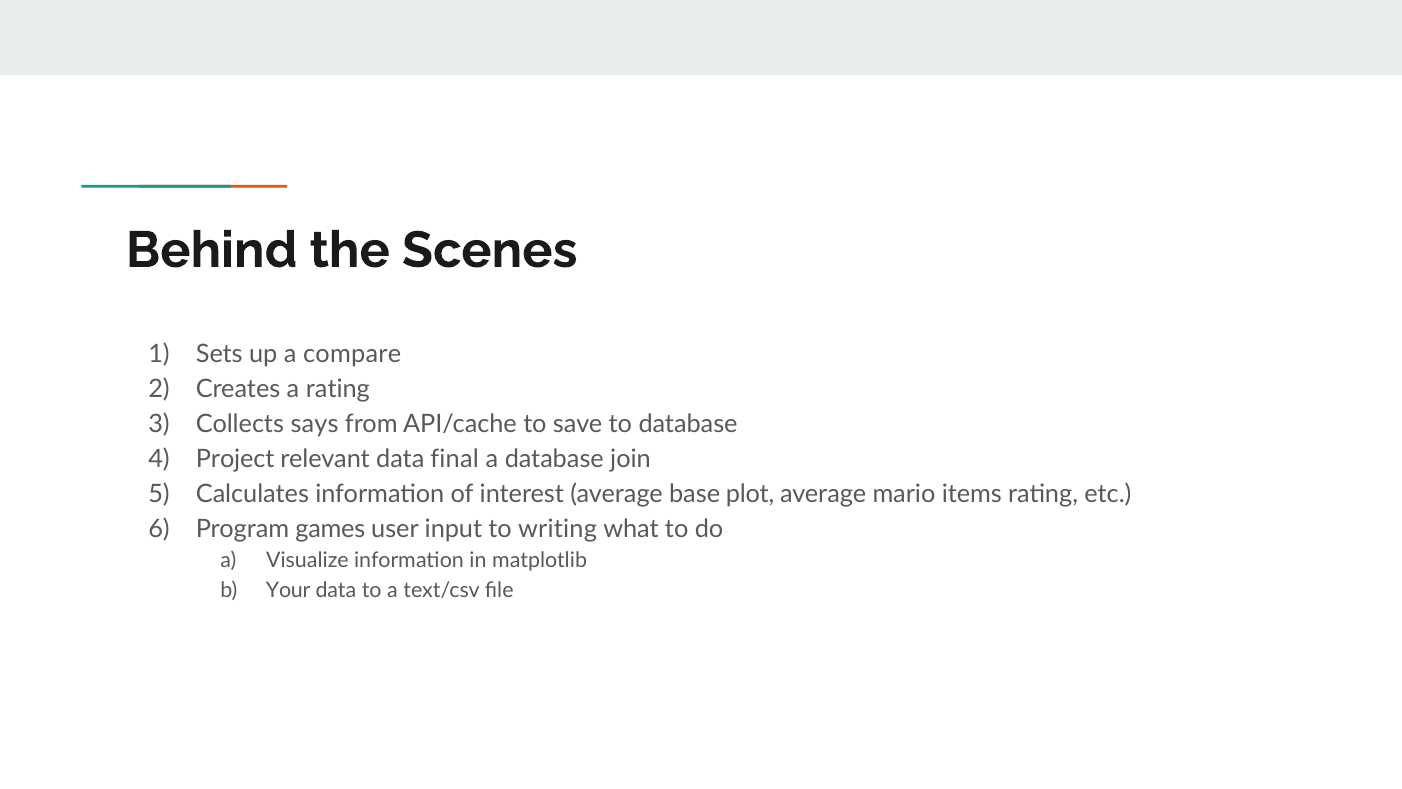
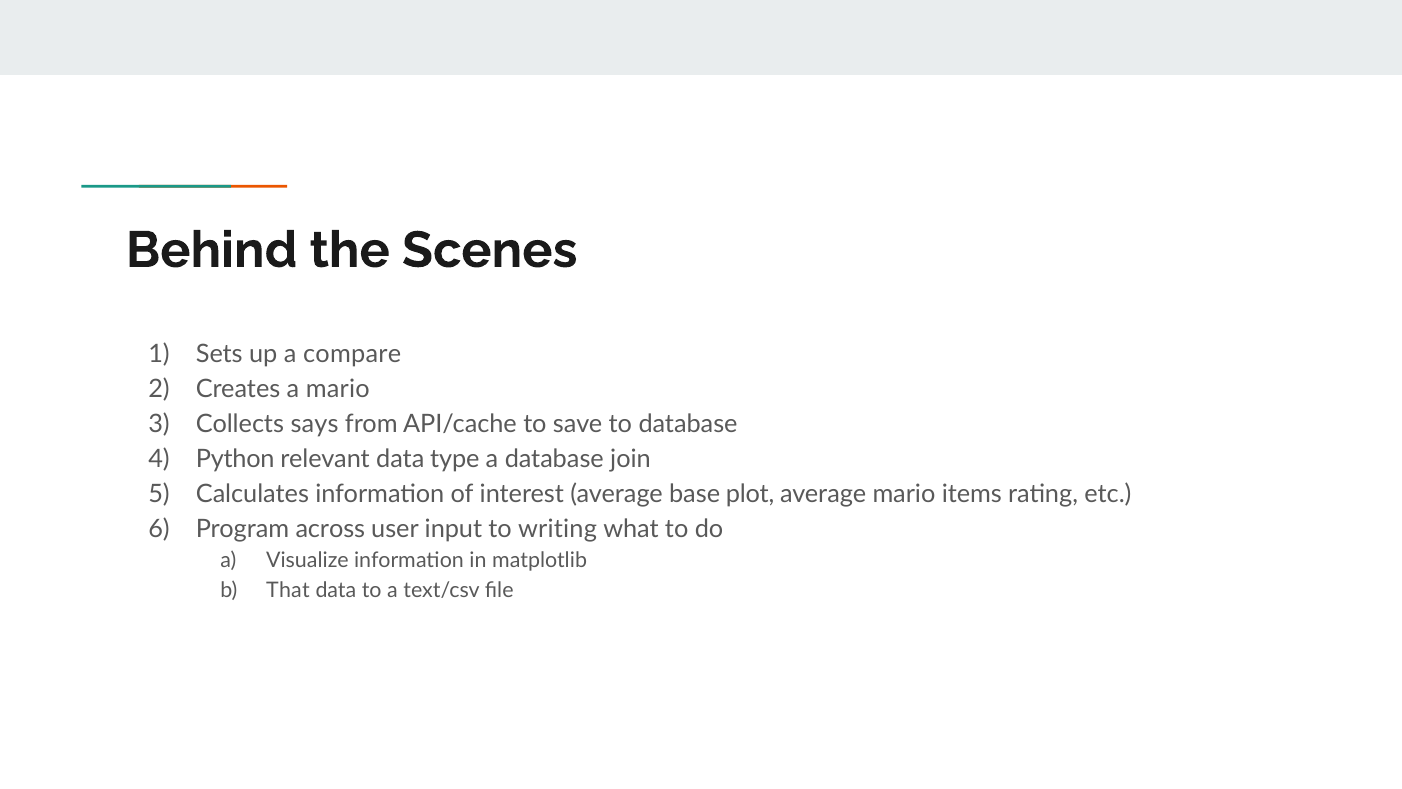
a rating: rating -> mario
Project: Project -> Python
final: final -> type
games: games -> across
Your: Your -> That
